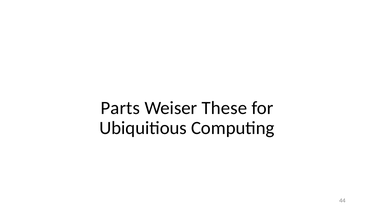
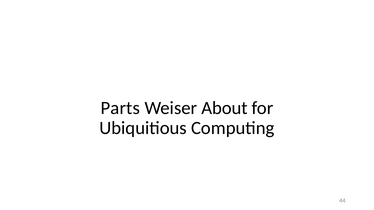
These: These -> About
